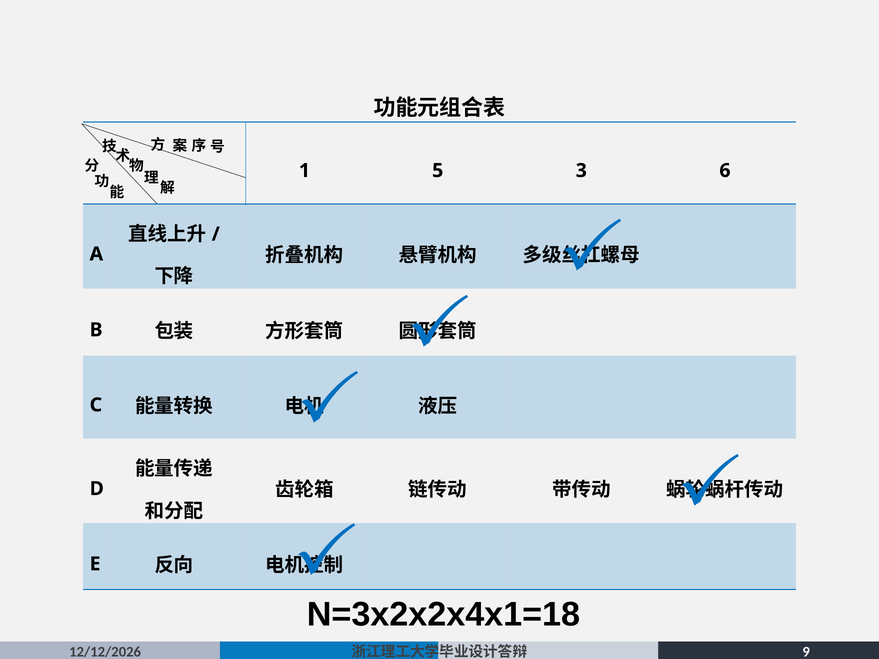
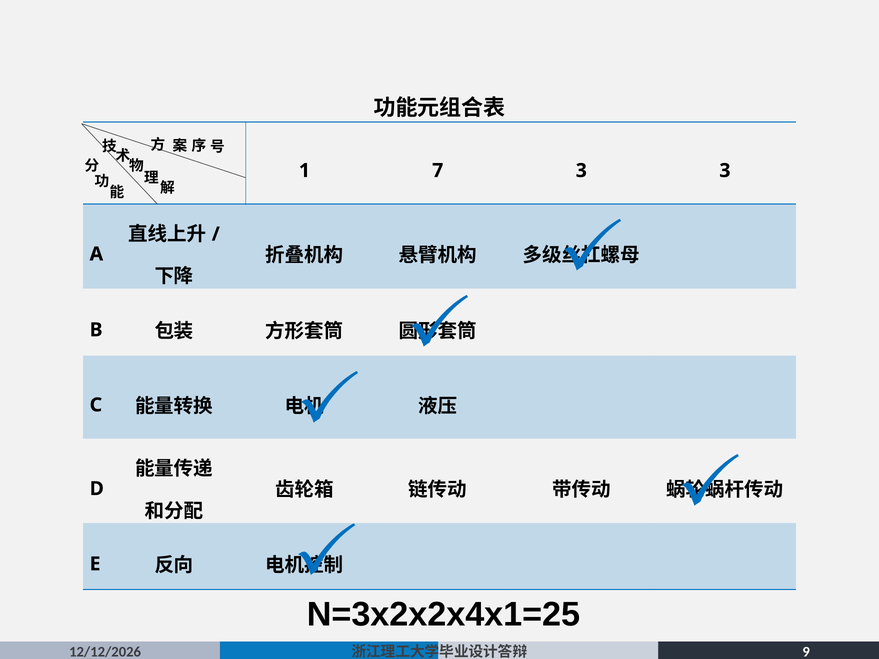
5: 5 -> 7
3 6: 6 -> 3
N=3x2x2x4x1=18: N=3x2x2x4x1=18 -> N=3x2x2x4x1=25
